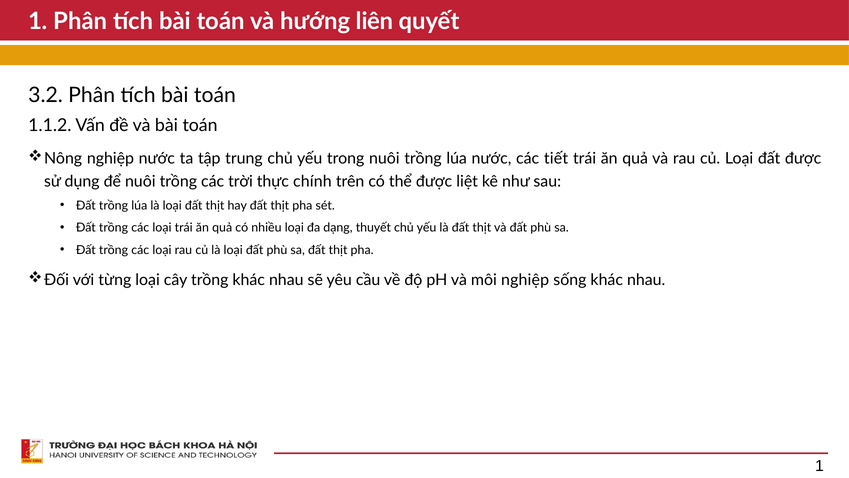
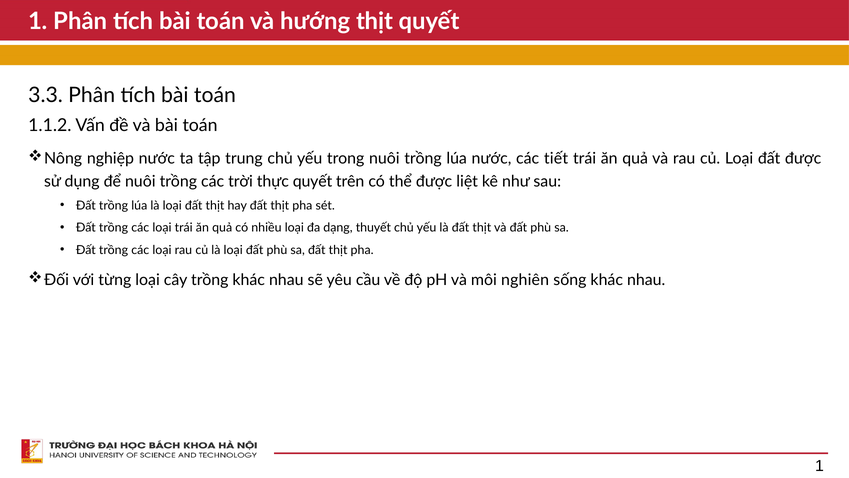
hướng liên: liên -> thịt
3.2: 3.2 -> 3.3
thực chính: chính -> quyết
môi nghiệp: nghiệp -> nghiên
